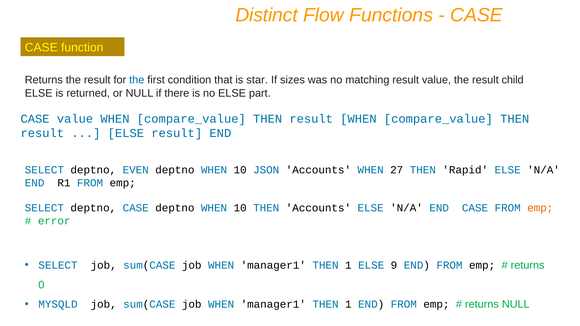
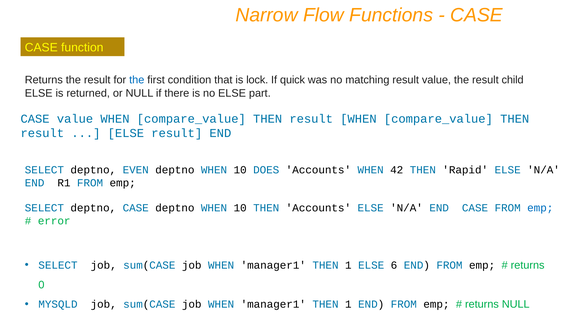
Distinct: Distinct -> Narrow
star: star -> lock
sizes: sizes -> quick
JSON: JSON -> DOES
27: 27 -> 42
emp at (540, 208) colour: orange -> blue
9: 9 -> 6
